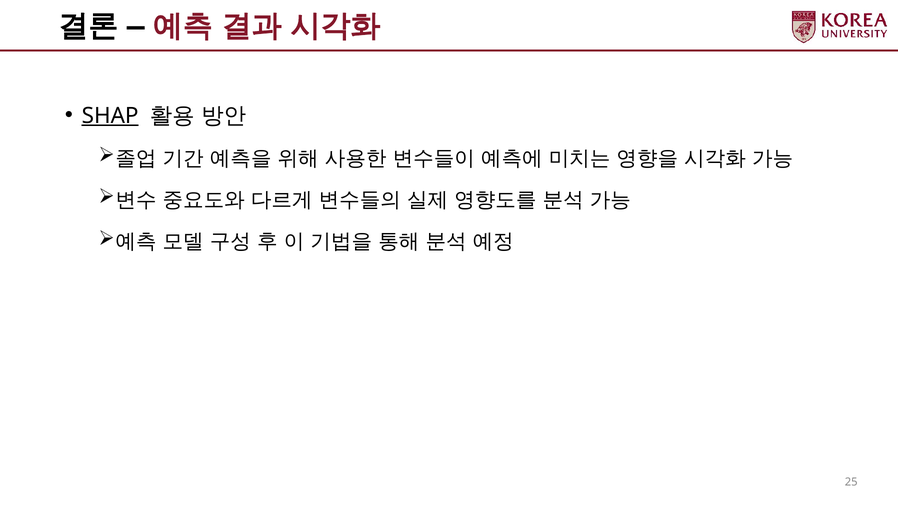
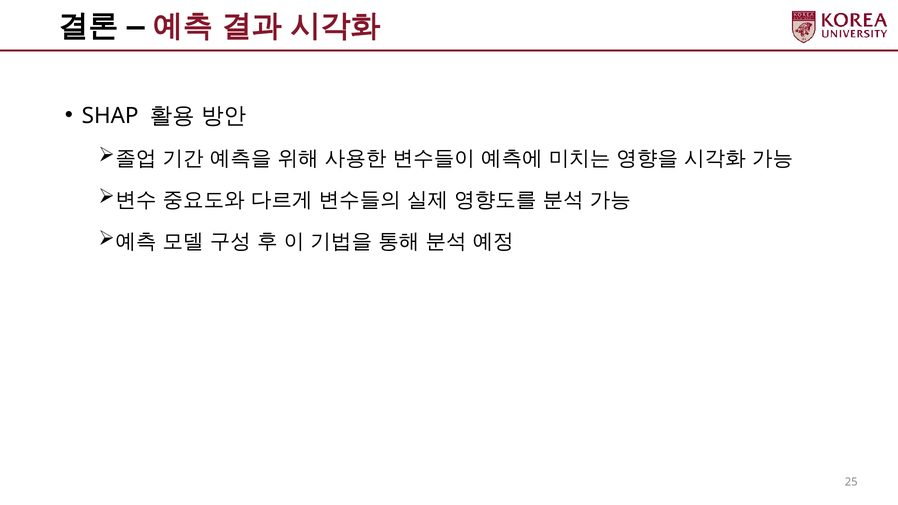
SHAP underline: present -> none
